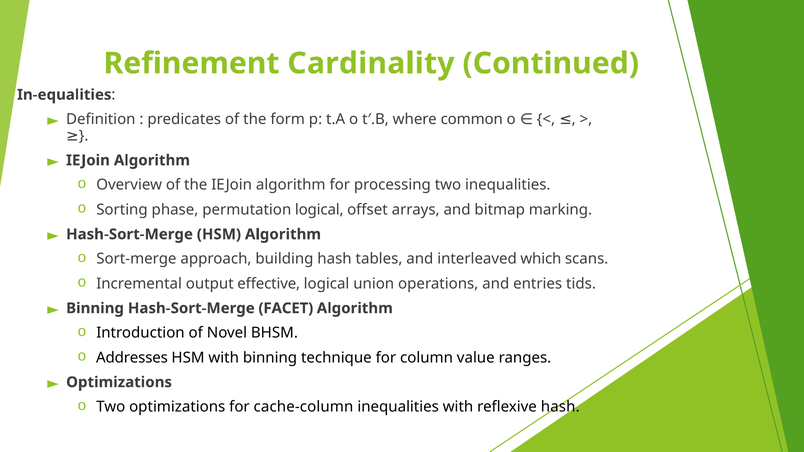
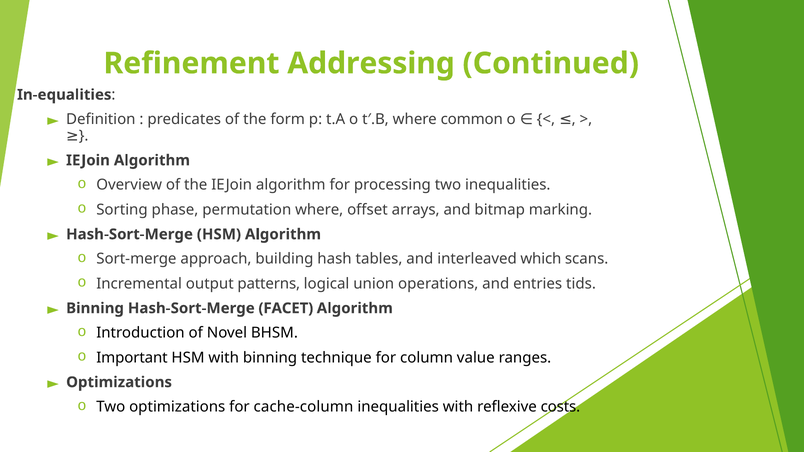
Cardinality: Cardinality -> Addressing
permutation logical: logical -> where
effective: effective -> patterns
Addresses: Addresses -> Important
reflexive hash: hash -> costs
